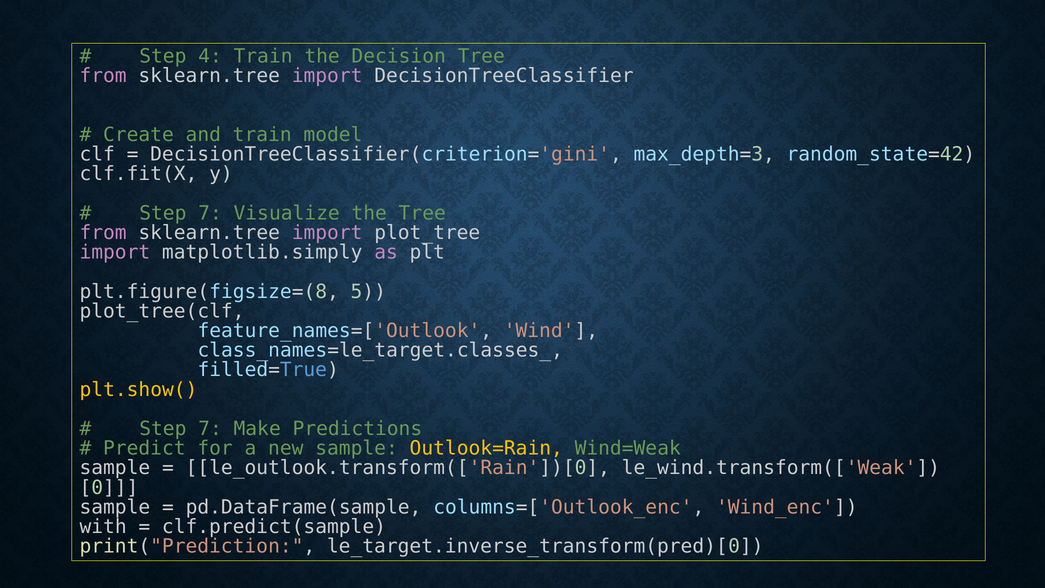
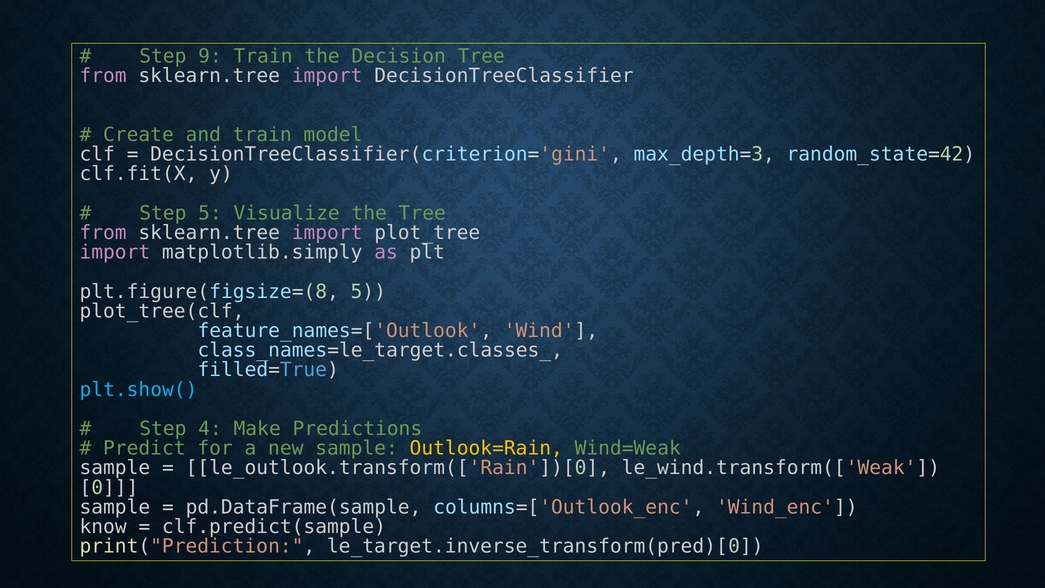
4: 4 -> 9
7 at (210, 213): 7 -> 5
plt.show( colour: yellow -> light blue
7 at (210, 429): 7 -> 4
with: with -> know
